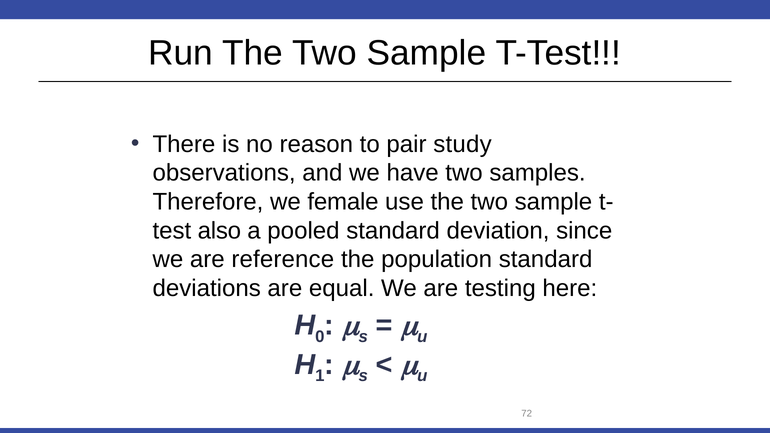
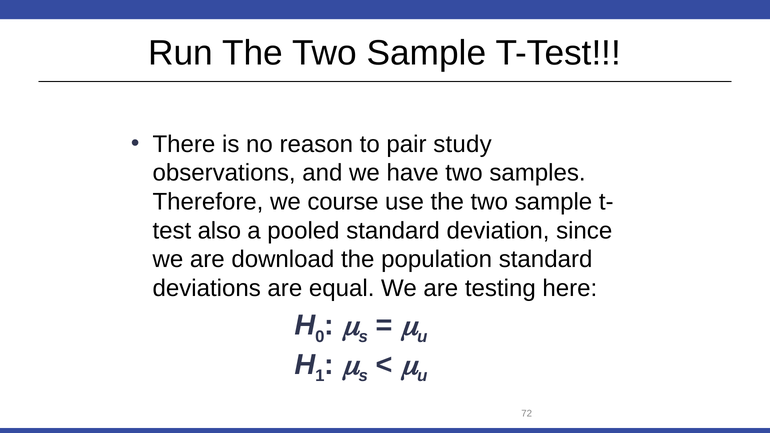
female: female -> course
reference: reference -> download
